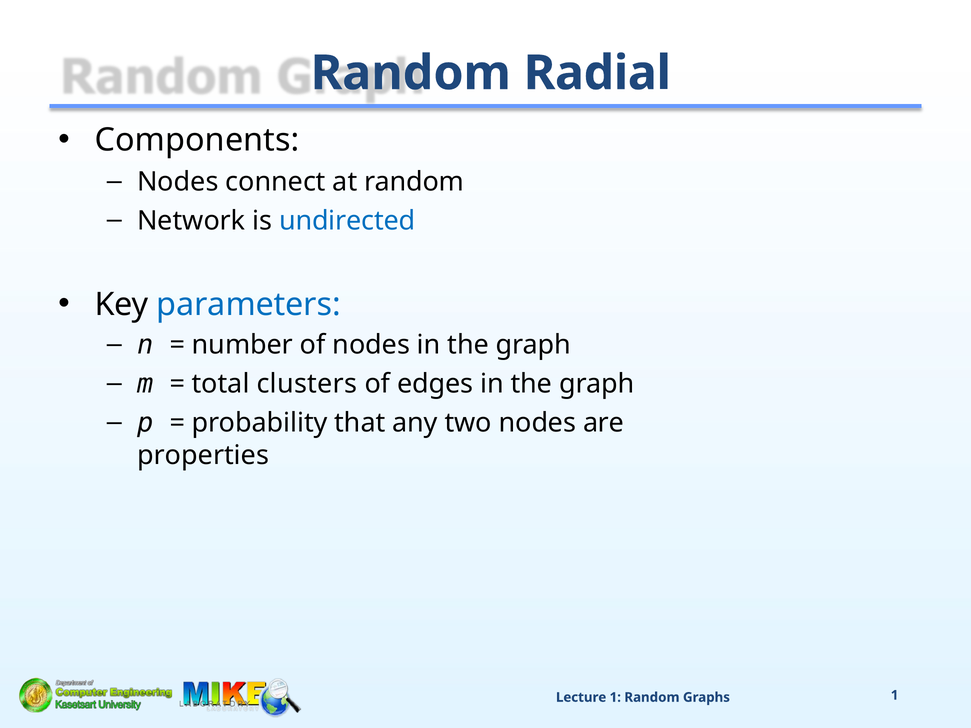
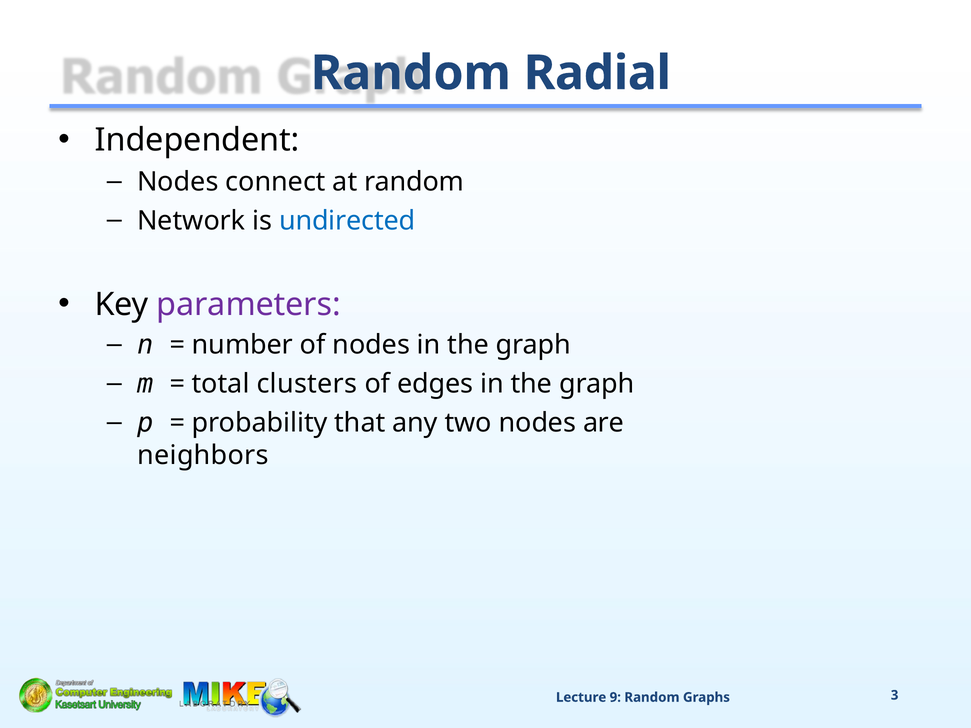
Components: Components -> Independent
parameters colour: blue -> purple
properties: properties -> neighbors
Lecture 1: 1 -> 9
Graphs 1: 1 -> 3
